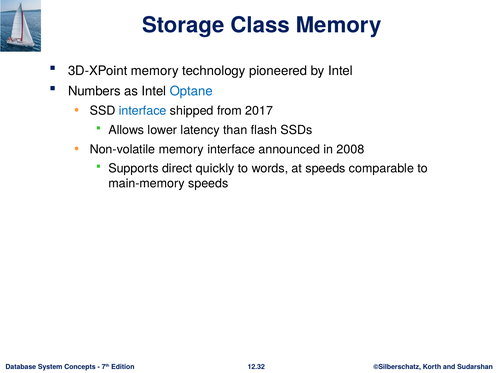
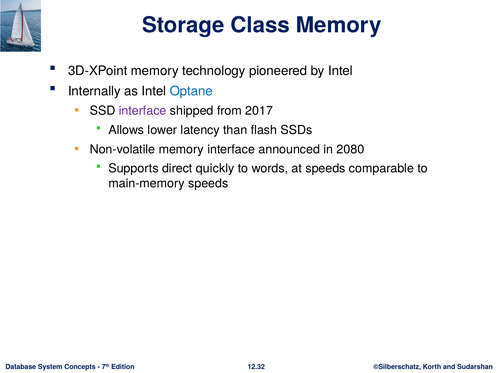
Numbers: Numbers -> Internally
interface at (143, 111) colour: blue -> purple
2008: 2008 -> 2080
